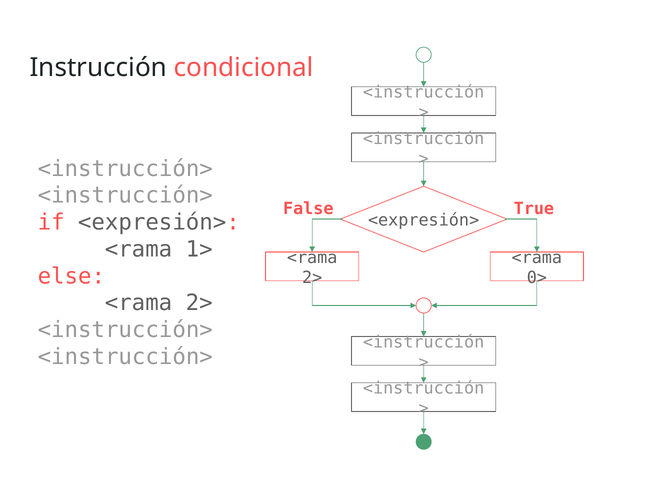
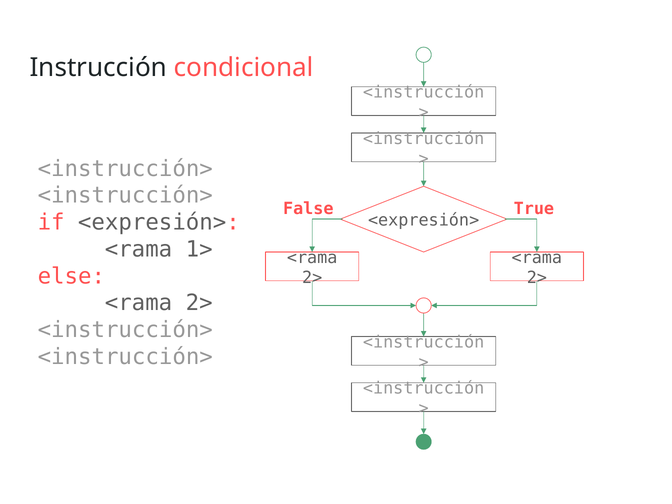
0> at (537, 278): 0> -> 2>
